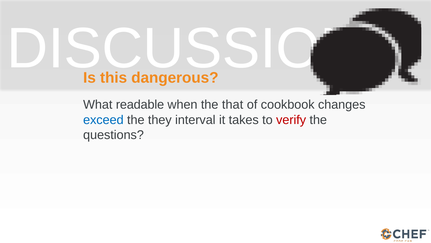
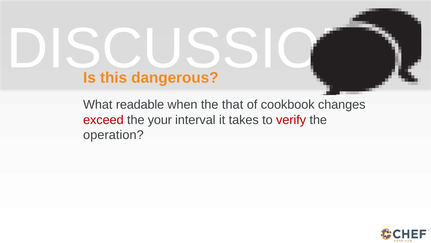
exceed colour: blue -> red
they: they -> your
questions: questions -> operation
